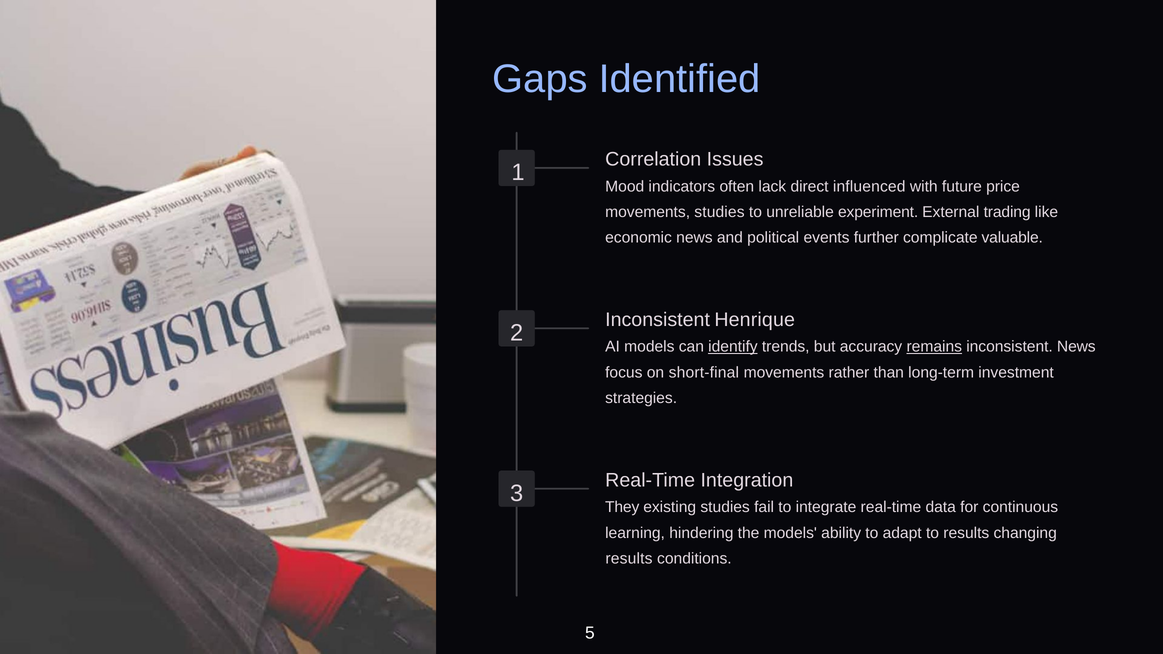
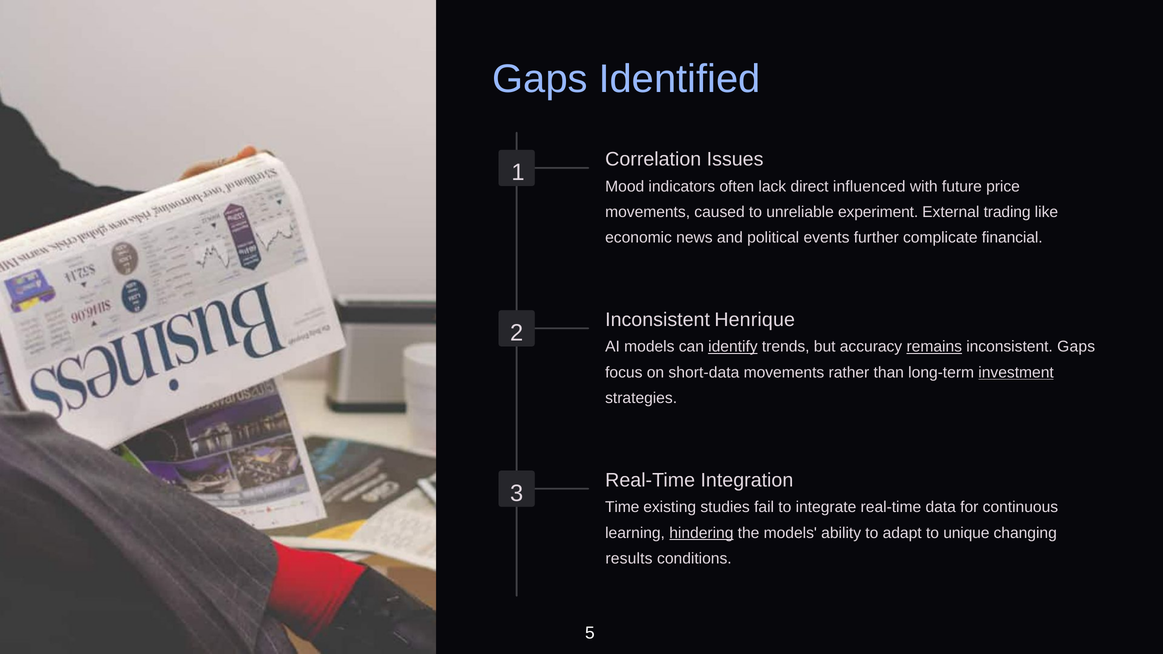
movements studies: studies -> caused
valuable: valuable -> financial
inconsistent News: News -> Gaps
short-final: short-final -> short-data
investment underline: none -> present
They: They -> Time
hindering underline: none -> present
to results: results -> unique
